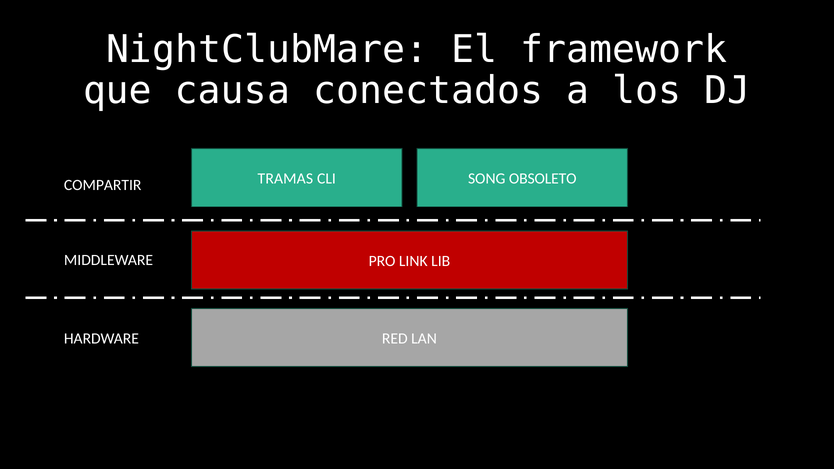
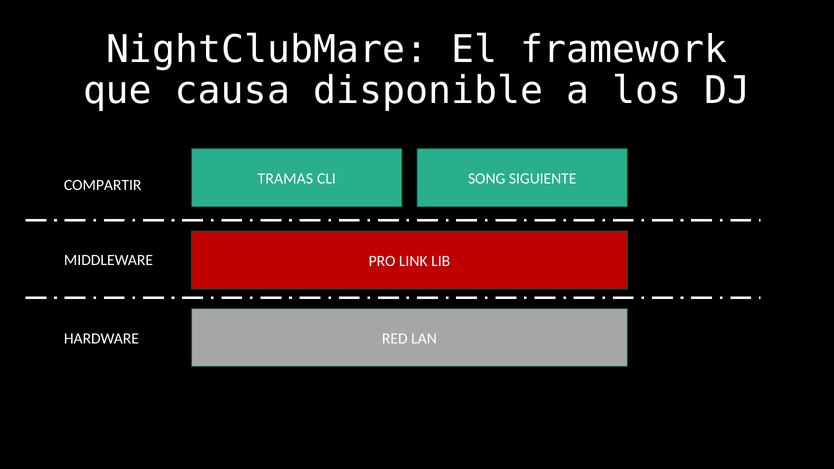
conectados: conectados -> disponible
OBSOLETO: OBSOLETO -> SIGUIENTE
